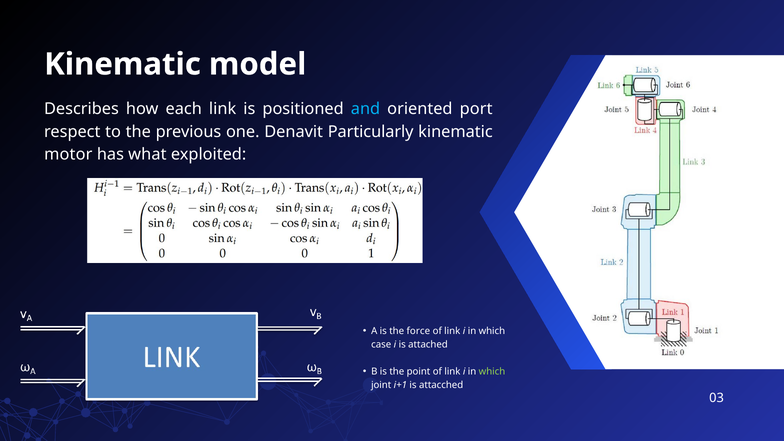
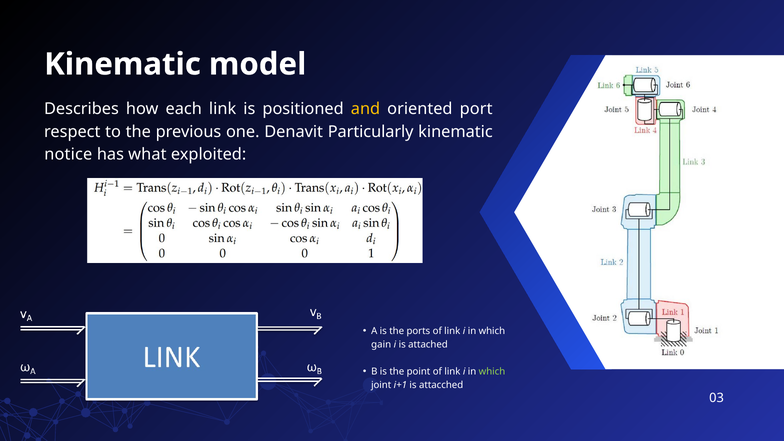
and colour: light blue -> yellow
motor: motor -> notice
force: force -> ports
case: case -> gain
